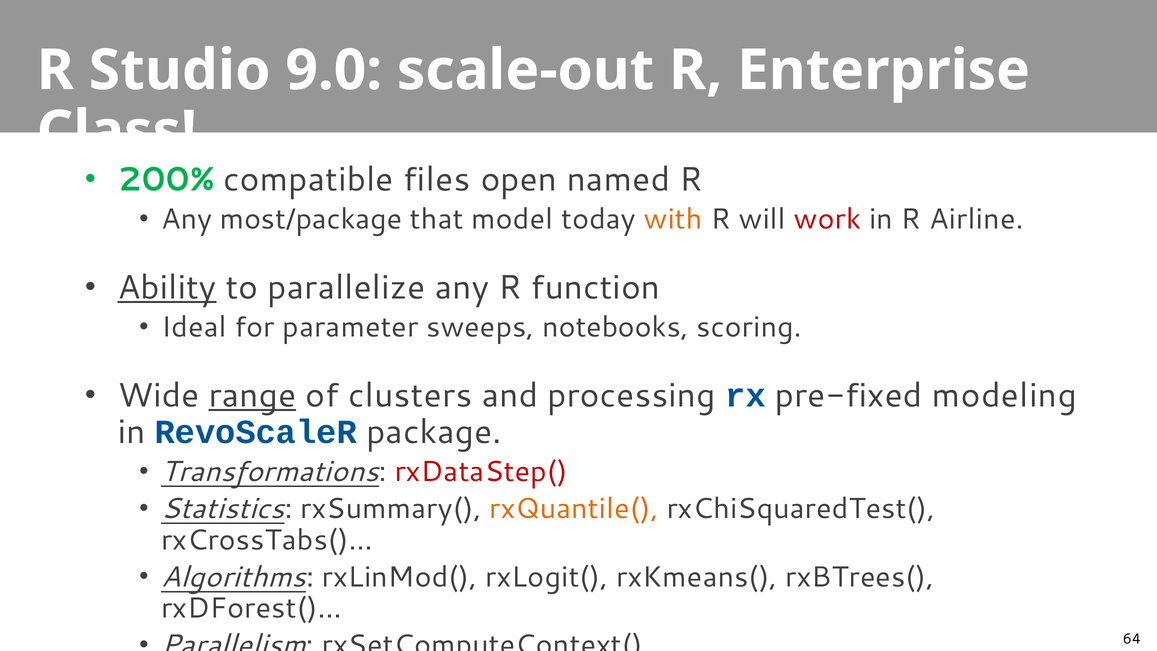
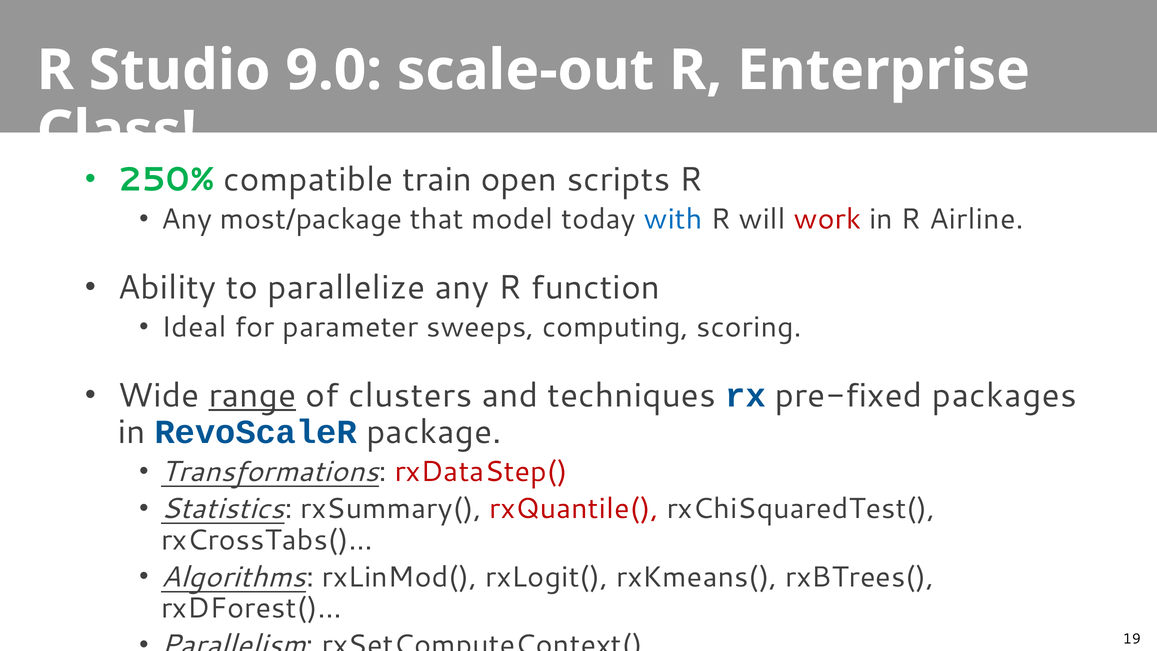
200%: 200% -> 250%
files: files -> train
named: named -> scripts
with colour: orange -> blue
Ability underline: present -> none
notebooks: notebooks -> computing
processing: processing -> techniques
modeling: modeling -> packages
rxQuantile( colour: orange -> red
64: 64 -> 19
